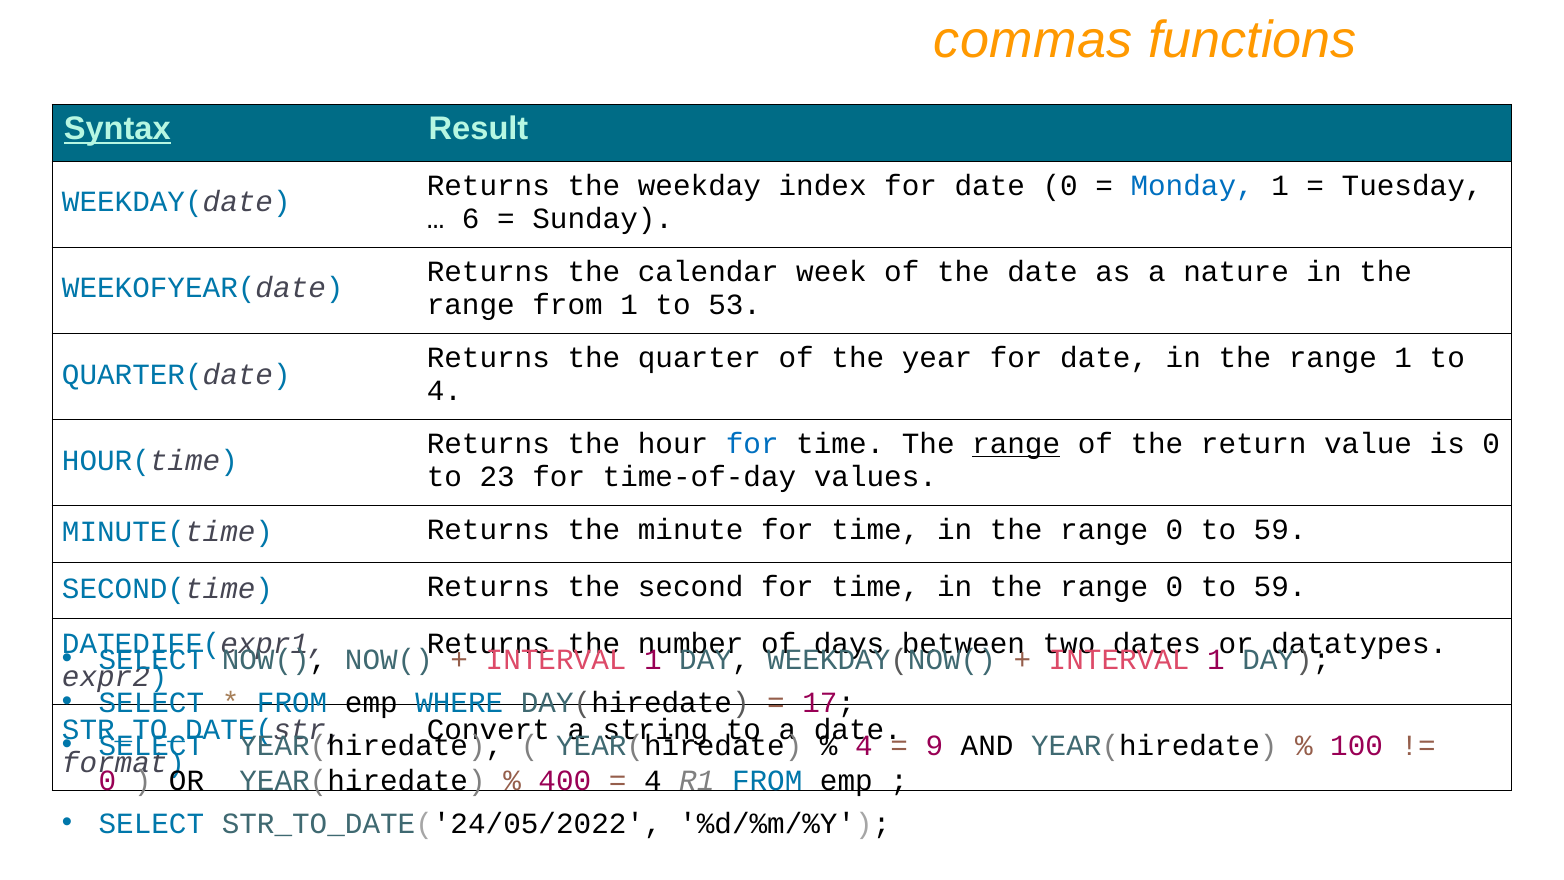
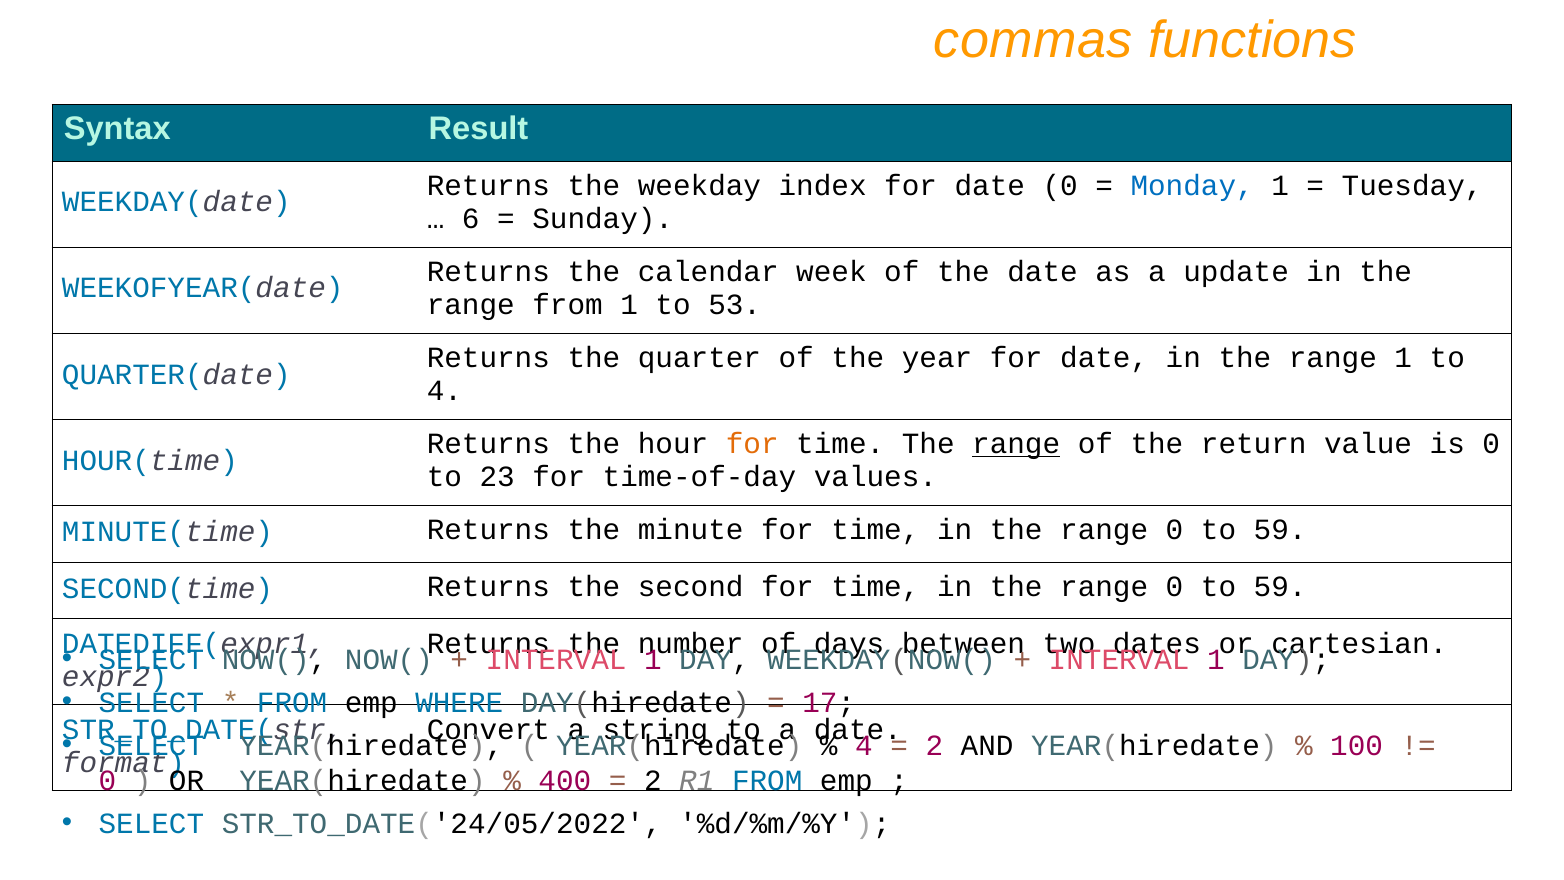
Syntax underline: present -> none
nature: nature -> update
for at (752, 444) colour: blue -> orange
datatypes: datatypes -> cartesian
9 at (934, 745): 9 -> 2
4 at (653, 780): 4 -> 2
